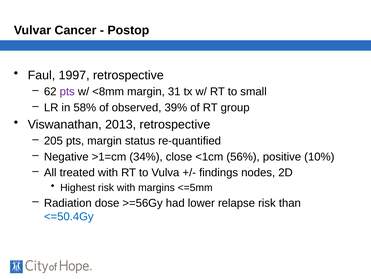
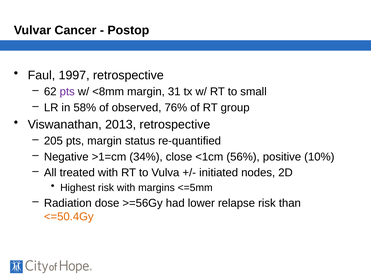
39%: 39% -> 76%
findings: findings -> initiated
<=50.4Gy colour: blue -> orange
